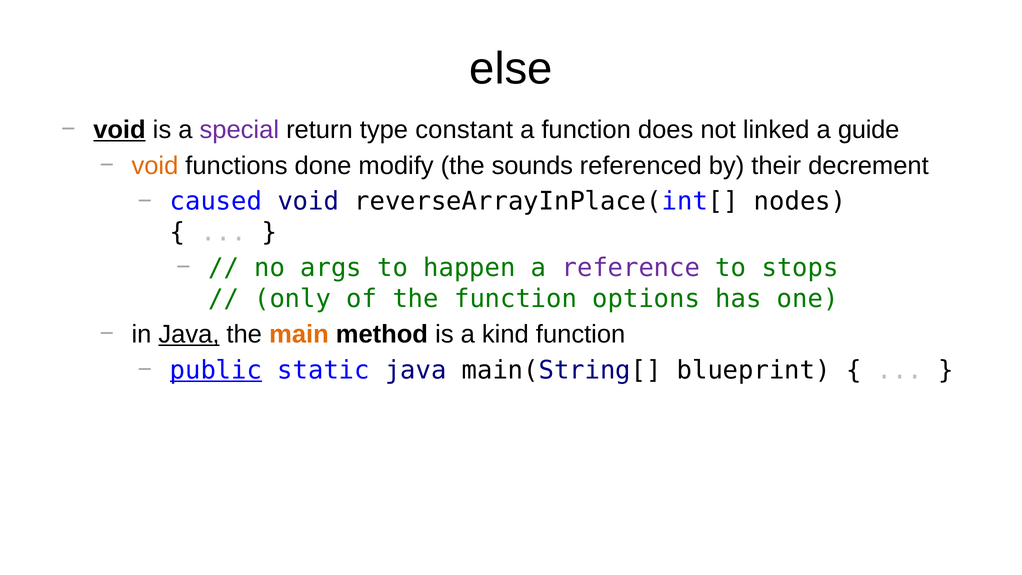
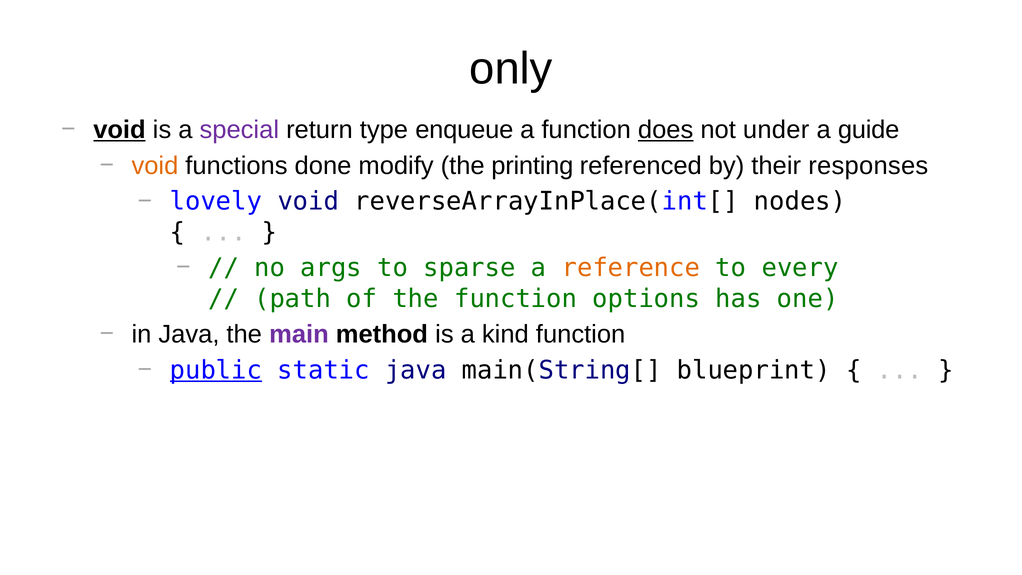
else: else -> only
constant: constant -> enqueue
does underline: none -> present
linked: linked -> under
sounds: sounds -> printing
decrement: decrement -> responses
caused: caused -> lovely
happen: happen -> sparse
reference colour: purple -> orange
stops: stops -> every
only: only -> path
Java at (189, 334) underline: present -> none
main colour: orange -> purple
